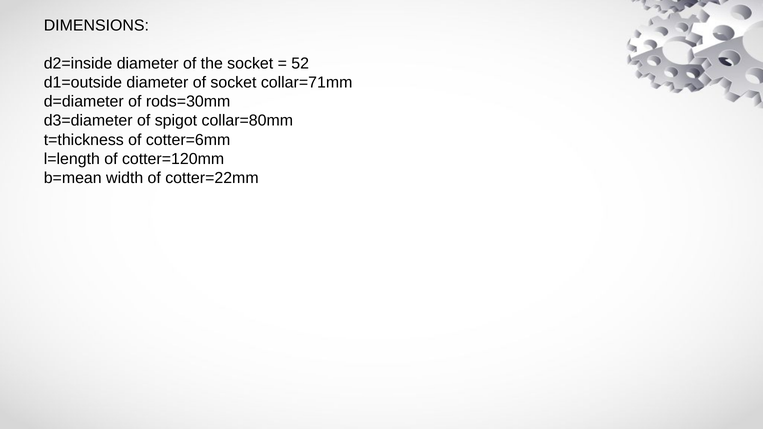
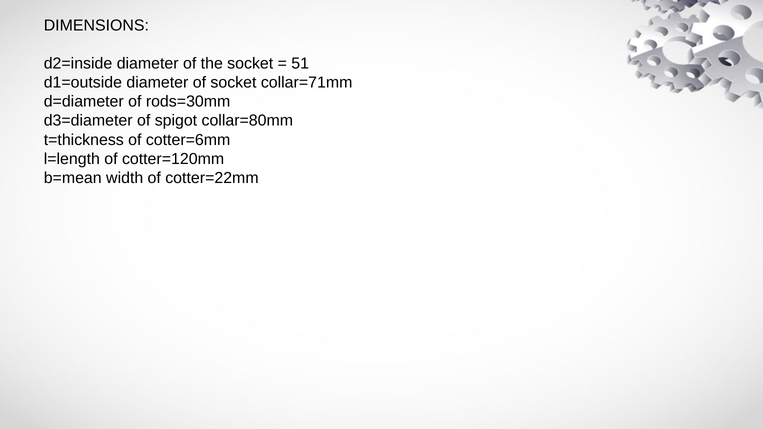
52: 52 -> 51
